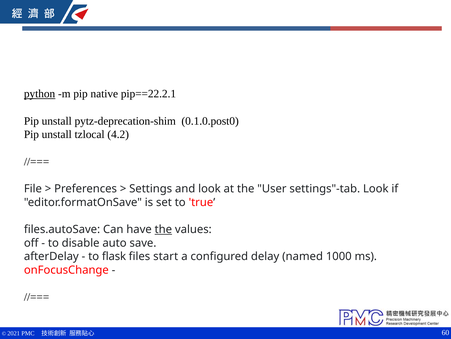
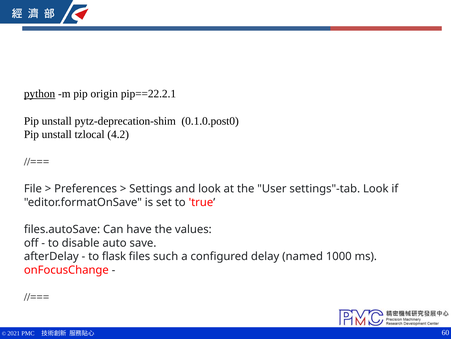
native: native -> origin
the at (163, 229) underline: present -> none
start: start -> such
